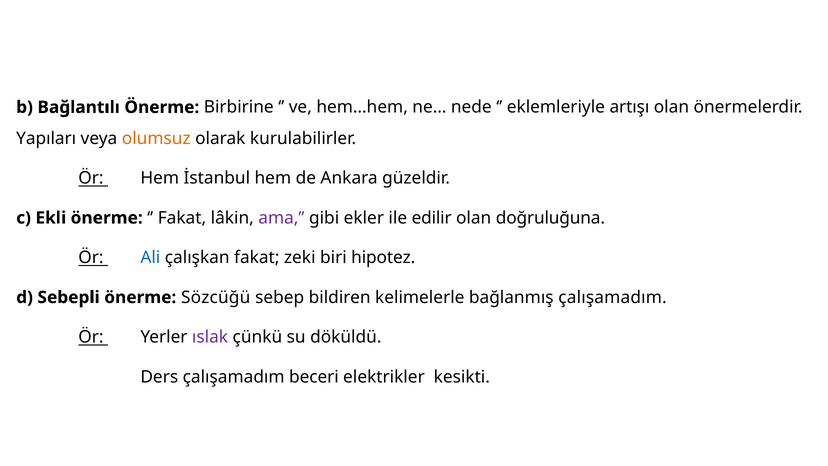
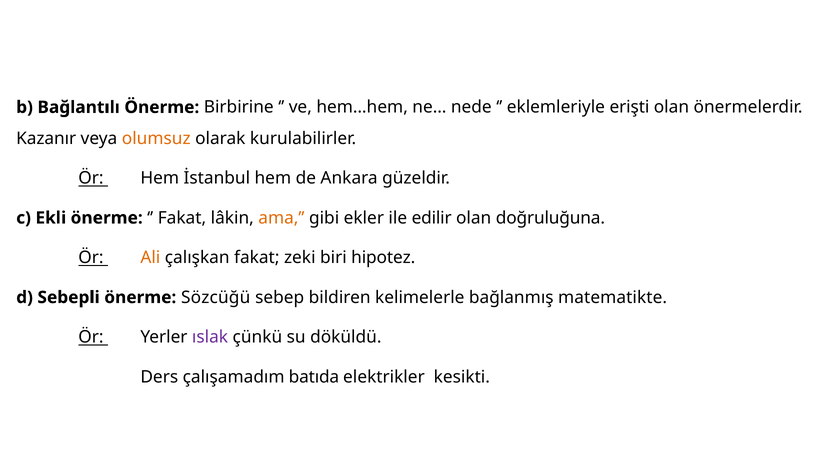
artışı: artışı -> erişti
Yapıları: Yapıları -> Kazanır
ama colour: purple -> orange
Ali colour: blue -> orange
bağlanmış çalışamadım: çalışamadım -> matematikte
beceri: beceri -> batıda
